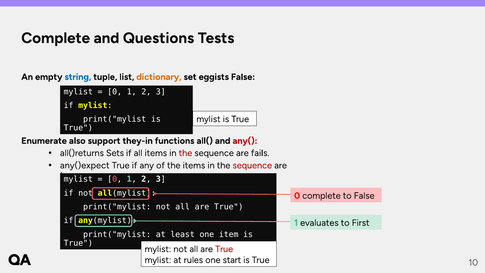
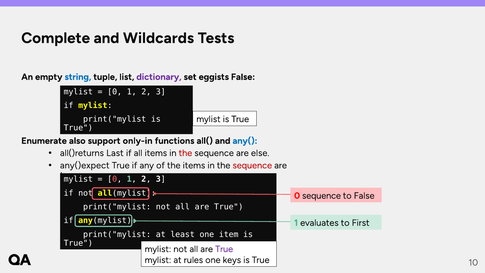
Questions: Questions -> Wildcards
dictionary colour: orange -> purple
they-in: they-in -> only-in
any( colour: red -> blue
Sets: Sets -> Last
fails: fails -> else
0 complete: complete -> sequence
True at (224, 249) colour: red -> purple
start: start -> keys
